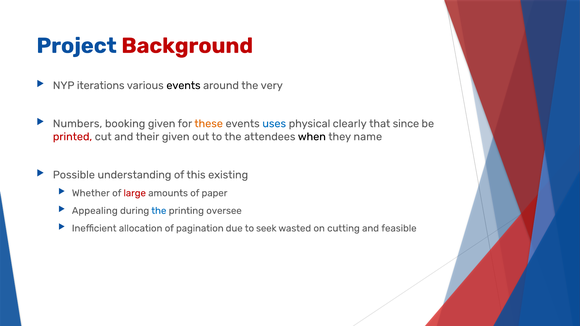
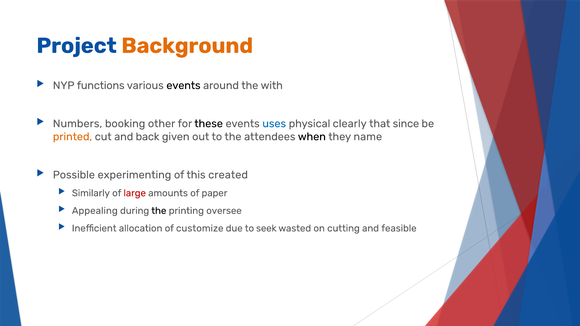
Background colour: red -> orange
iterations: iterations -> functions
very: very -> with
booking given: given -> other
these colour: orange -> black
printed colour: red -> orange
their: their -> back
understanding: understanding -> experimenting
existing: existing -> created
Whether: Whether -> Similarly
the at (159, 211) colour: blue -> black
pagination: pagination -> customize
